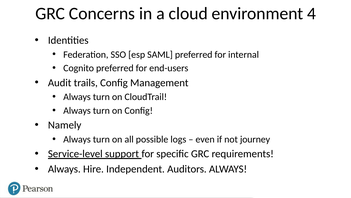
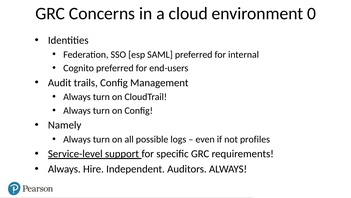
4: 4 -> 0
journey: journey -> profiles
